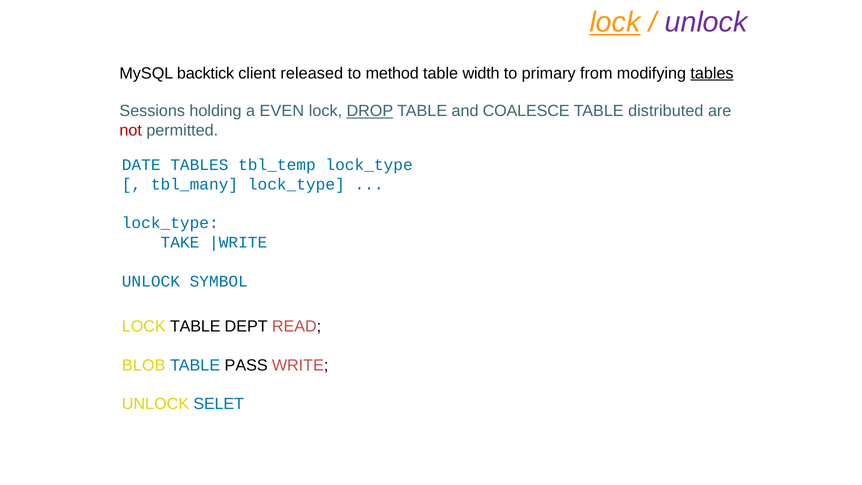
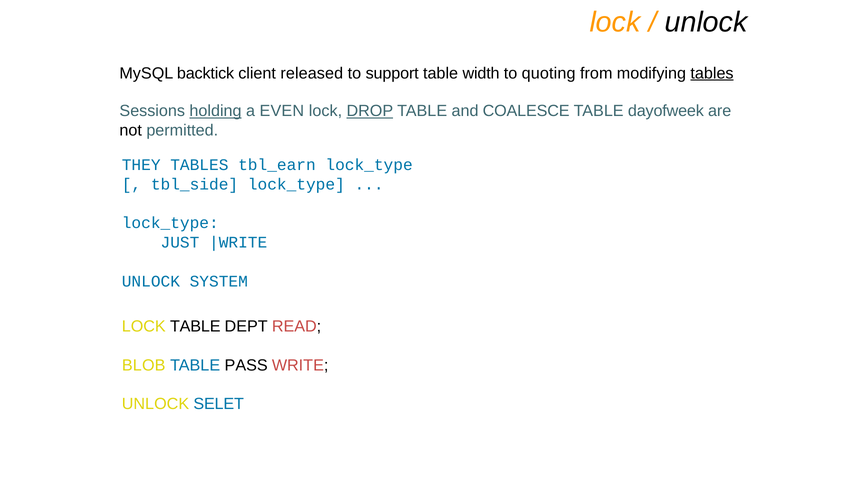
lock at (615, 22) underline: present -> none
unlock at (706, 22) colour: purple -> black
method: method -> support
primary: primary -> quoting
holding underline: none -> present
distributed: distributed -> dayofweek
not colour: red -> black
DATE: DATE -> THEY
tbl_temp: tbl_temp -> tbl_earn
tbl_many: tbl_many -> tbl_side
TAKE: TAKE -> JUST
SYMBOL: SYMBOL -> SYSTEM
